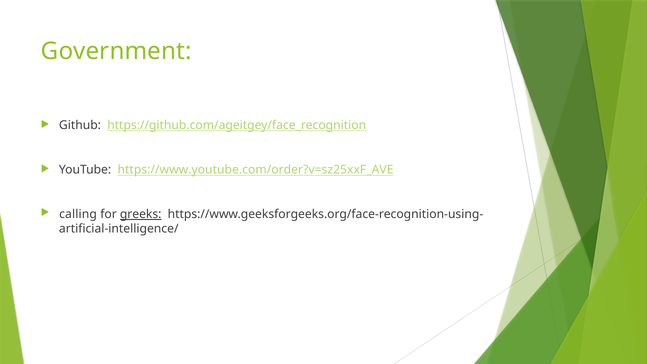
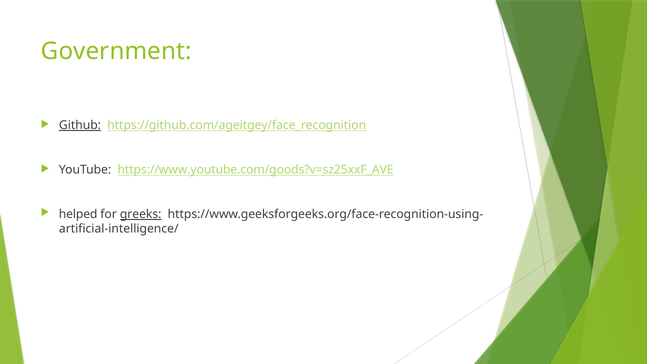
Github underline: none -> present
https://www.youtube.com/order?v=sz25xxF_AVE: https://www.youtube.com/order?v=sz25xxF_AVE -> https://www.youtube.com/goods?v=sz25xxF_AVE
calling: calling -> helped
